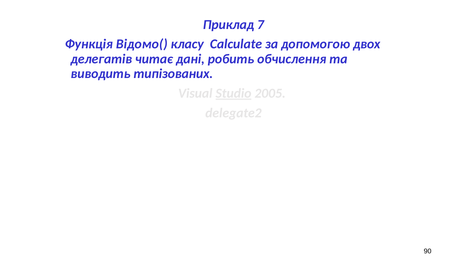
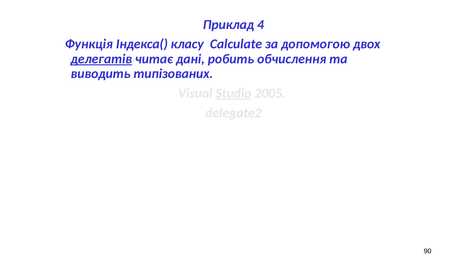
7: 7 -> 4
Відомо(: Відомо( -> Індекса(
делегатів underline: none -> present
